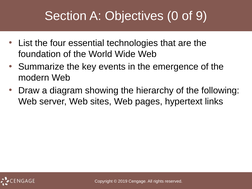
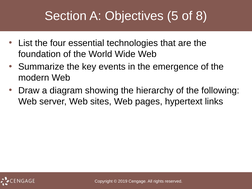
0: 0 -> 5
9: 9 -> 8
